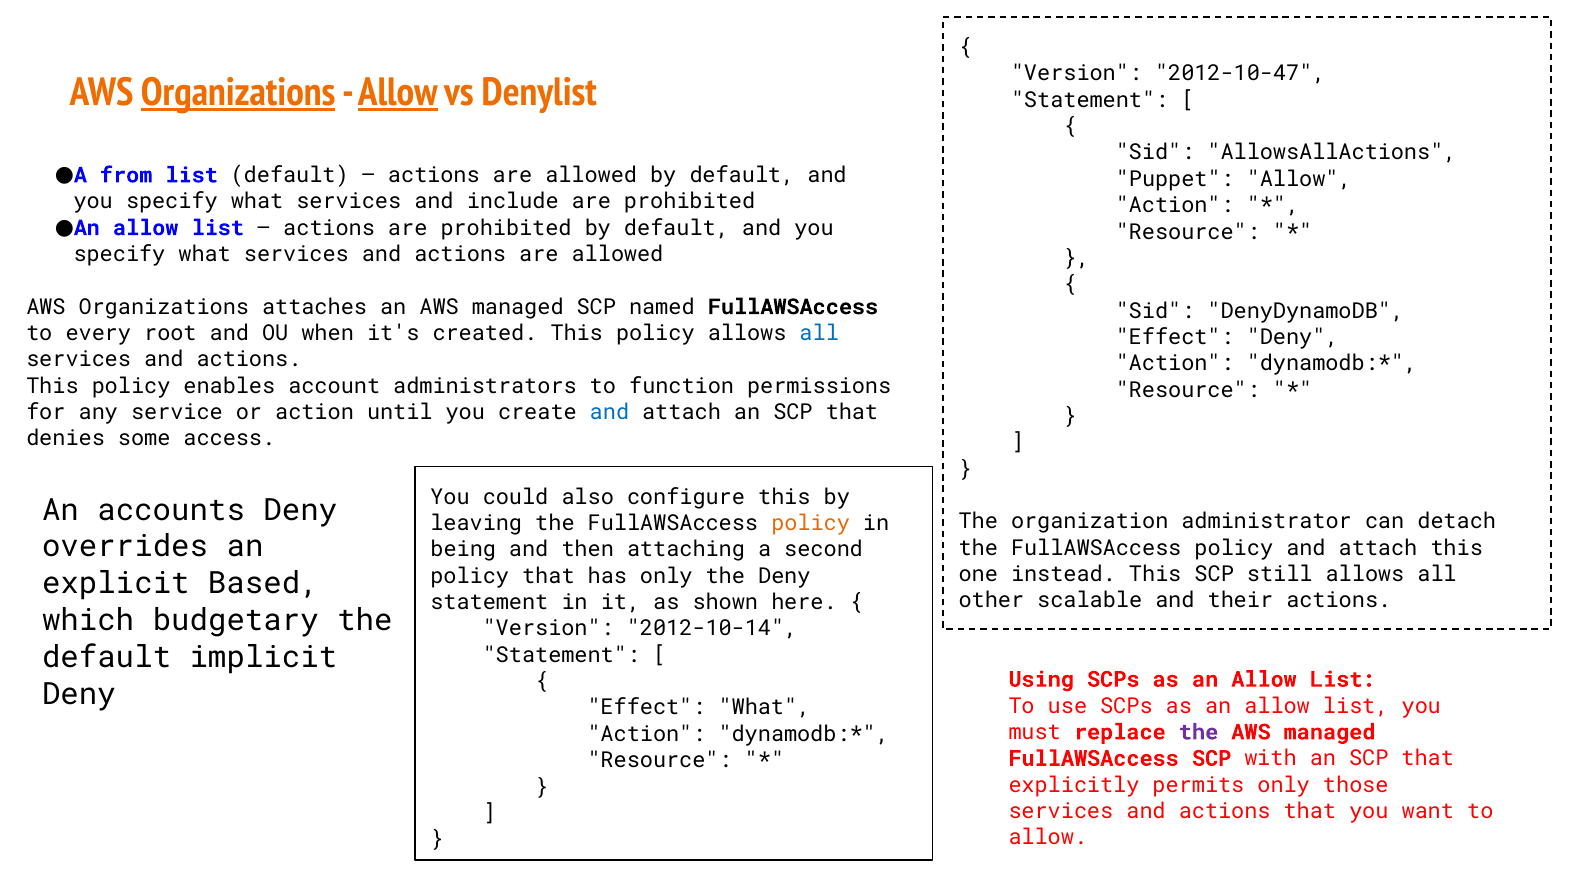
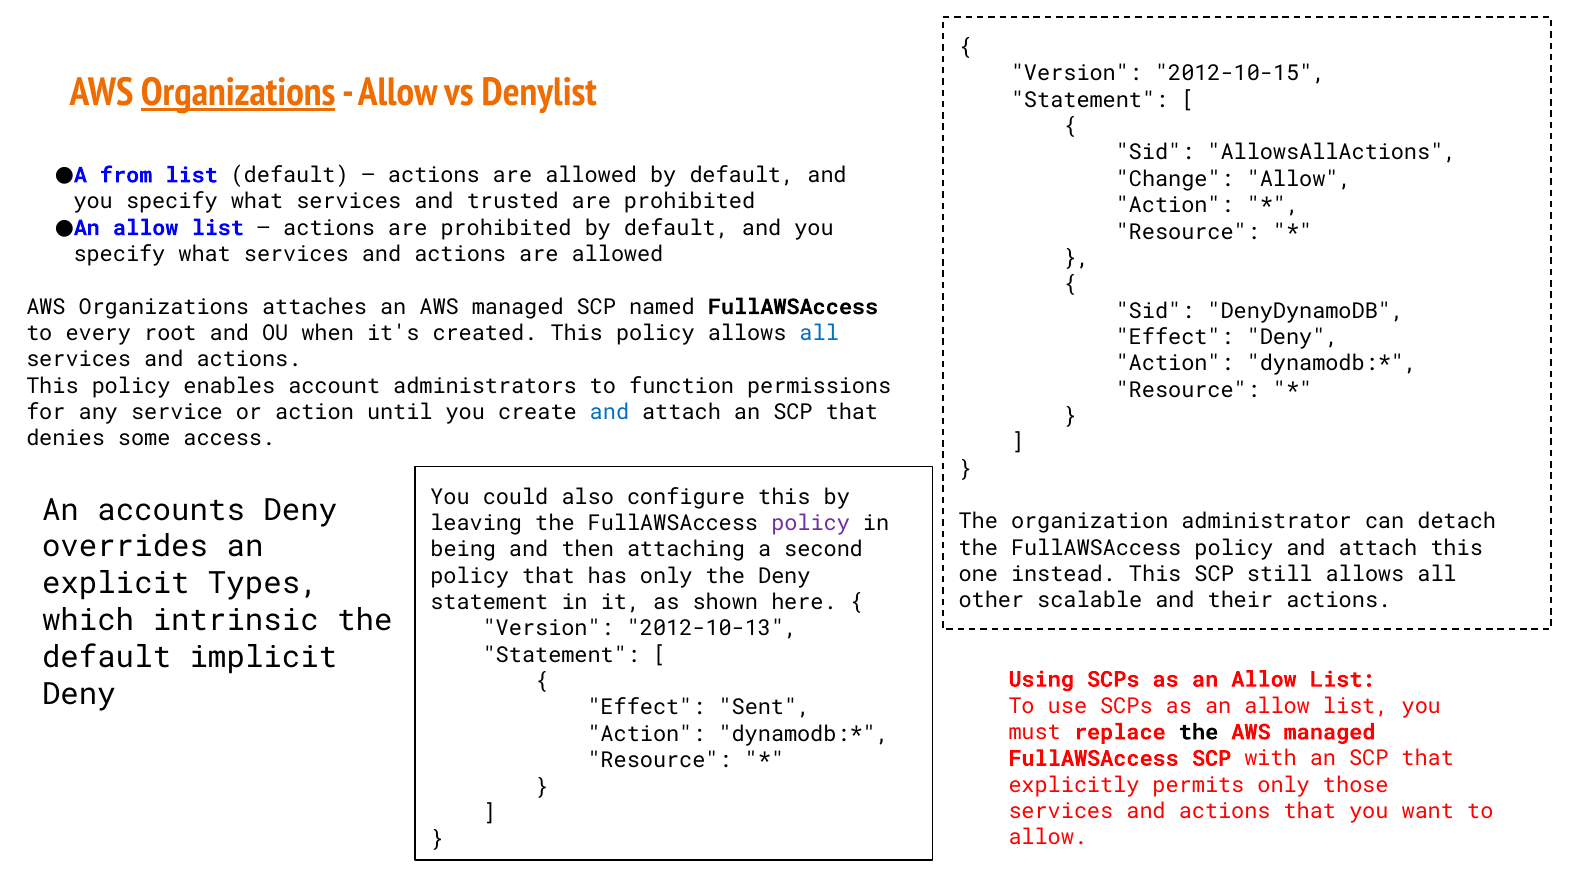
2012-10-47: 2012-10-47 -> 2012-10-15
Allow at (398, 93) underline: present -> none
Puppet: Puppet -> Change
include: include -> trusted
policy at (811, 523) colour: orange -> purple
Based: Based -> Types
budgetary: budgetary -> intrinsic
2012-10-14: 2012-10-14 -> 2012-10-13
Effect What: What -> Sent
the at (1199, 732) colour: purple -> black
